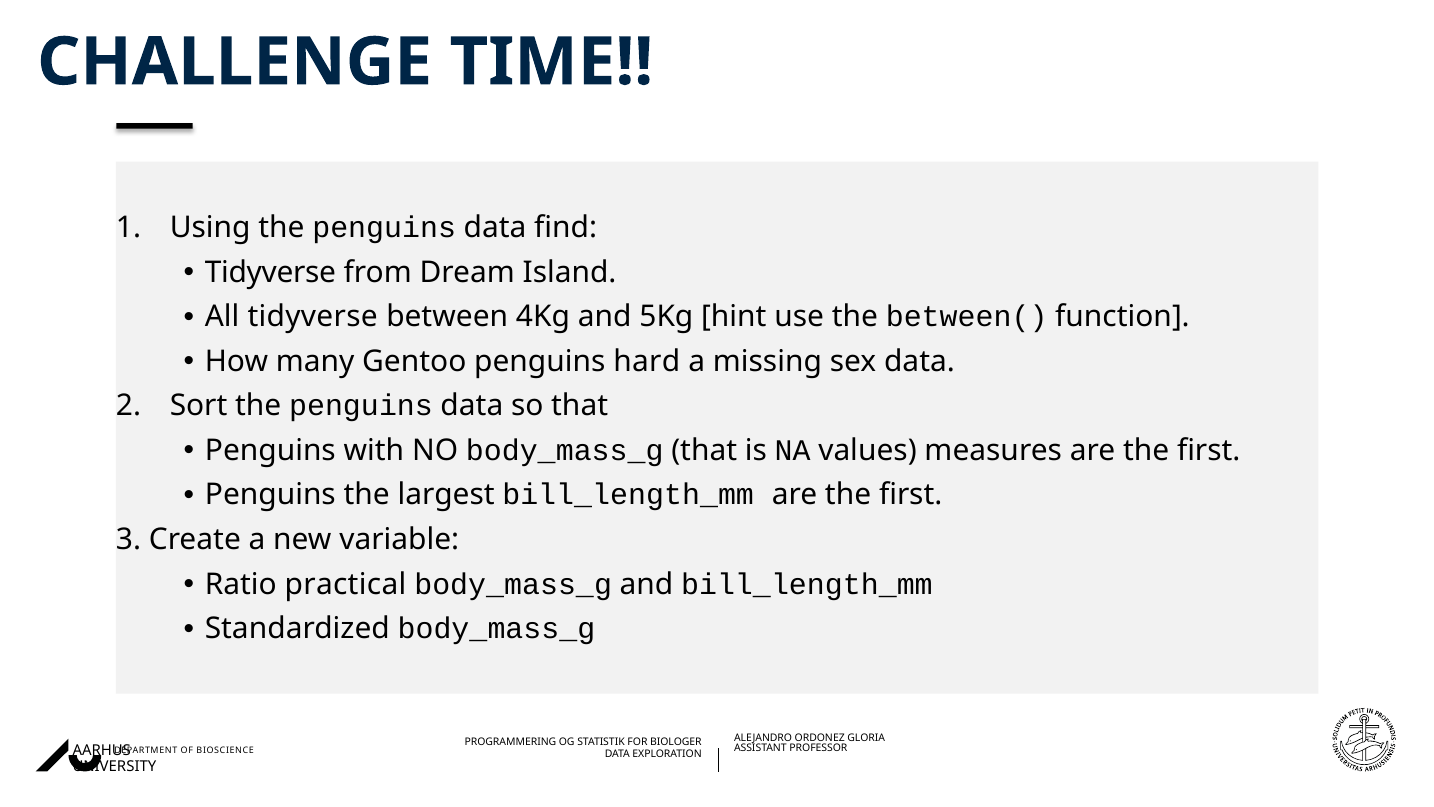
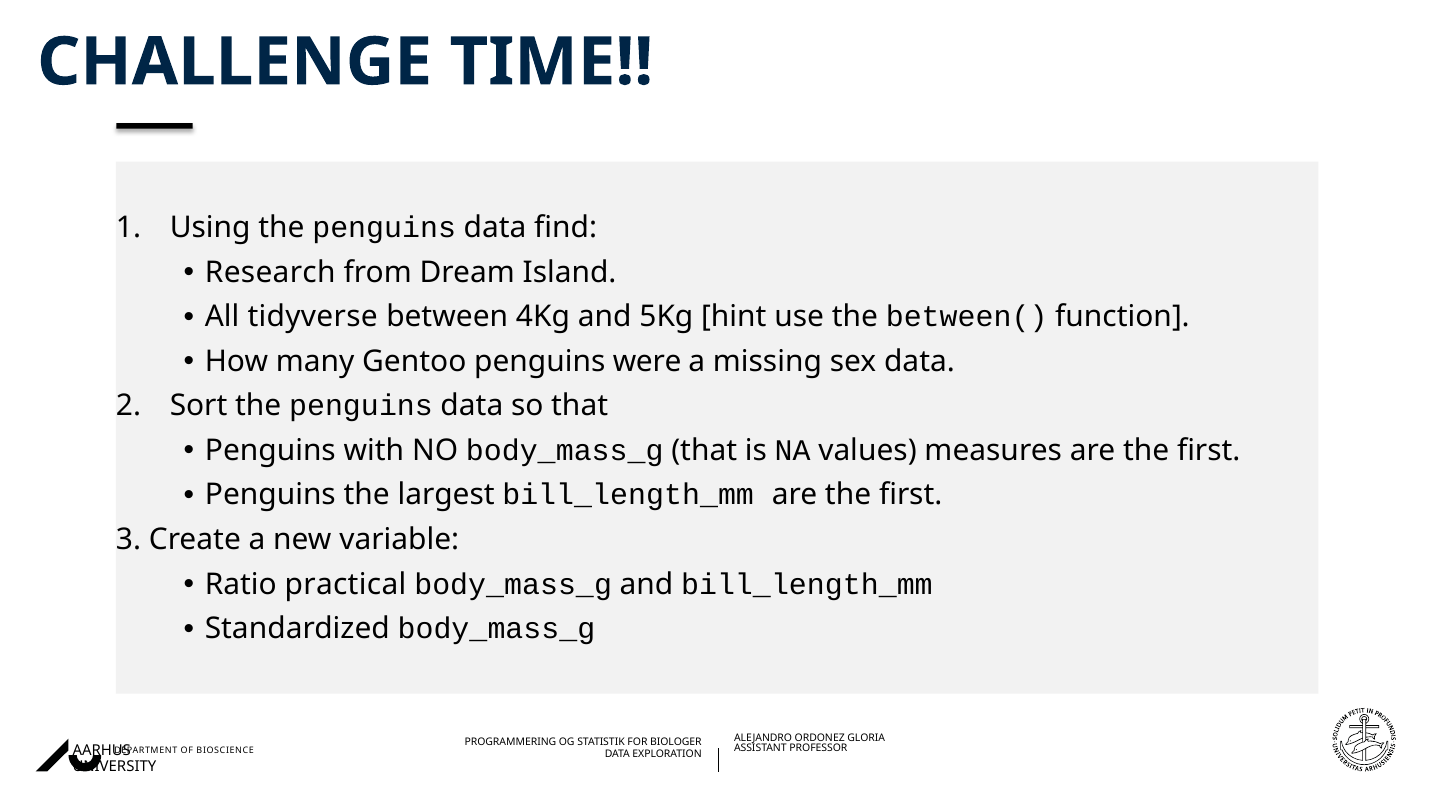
Tidyverse at (271, 272): Tidyverse -> Research
hard: hard -> were
